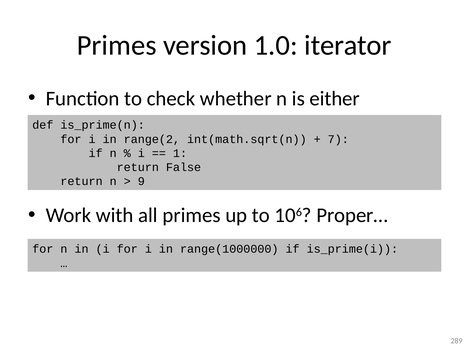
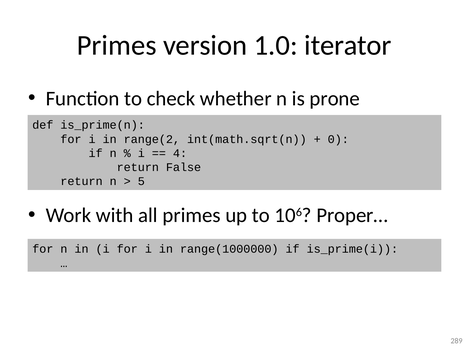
either: either -> prone
7: 7 -> 0
1: 1 -> 4
9: 9 -> 5
